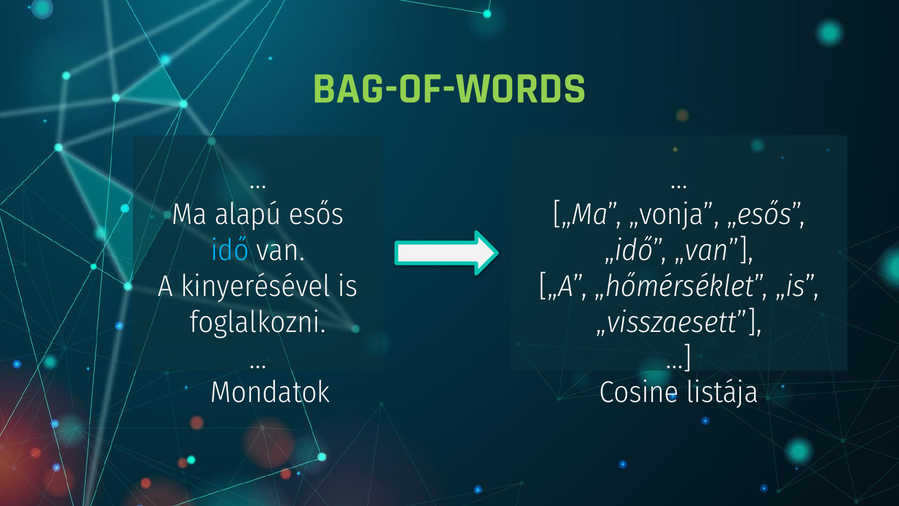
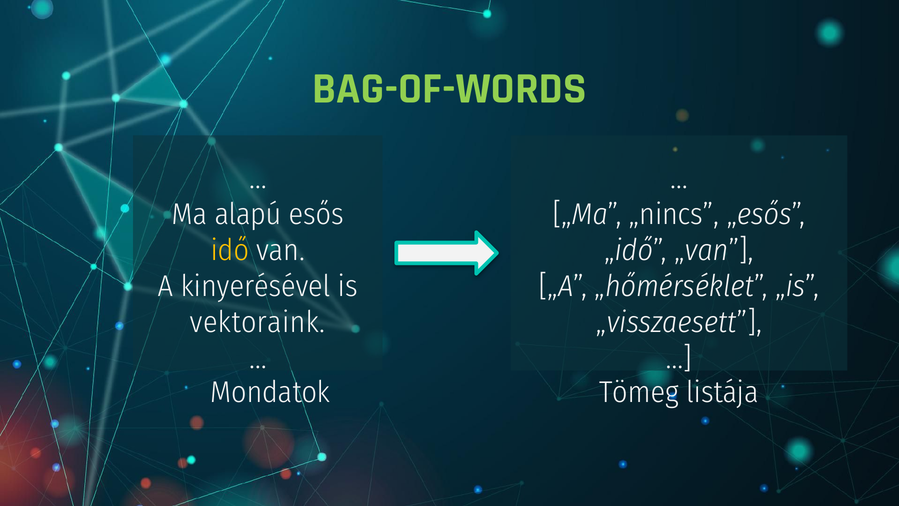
„vonja: „vonja -> „nincs
idő colour: light blue -> yellow
foglalkozni: foglalkozni -> vektoraink
Cosine: Cosine -> Tömeg
